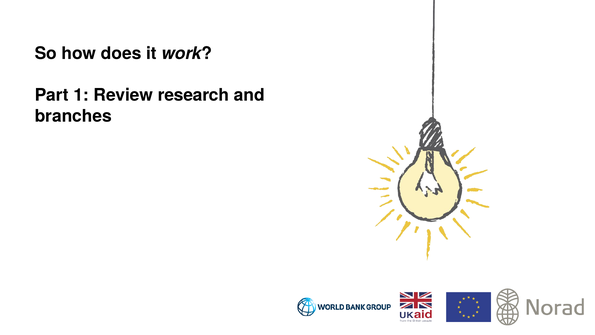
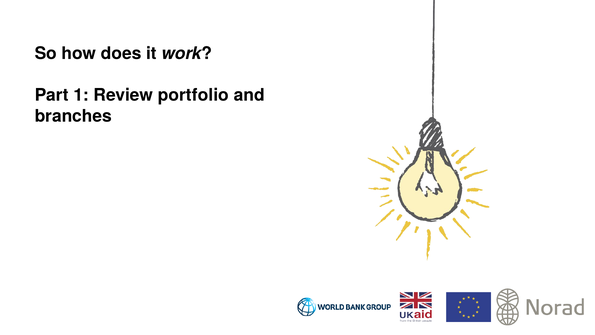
research: research -> portfolio
